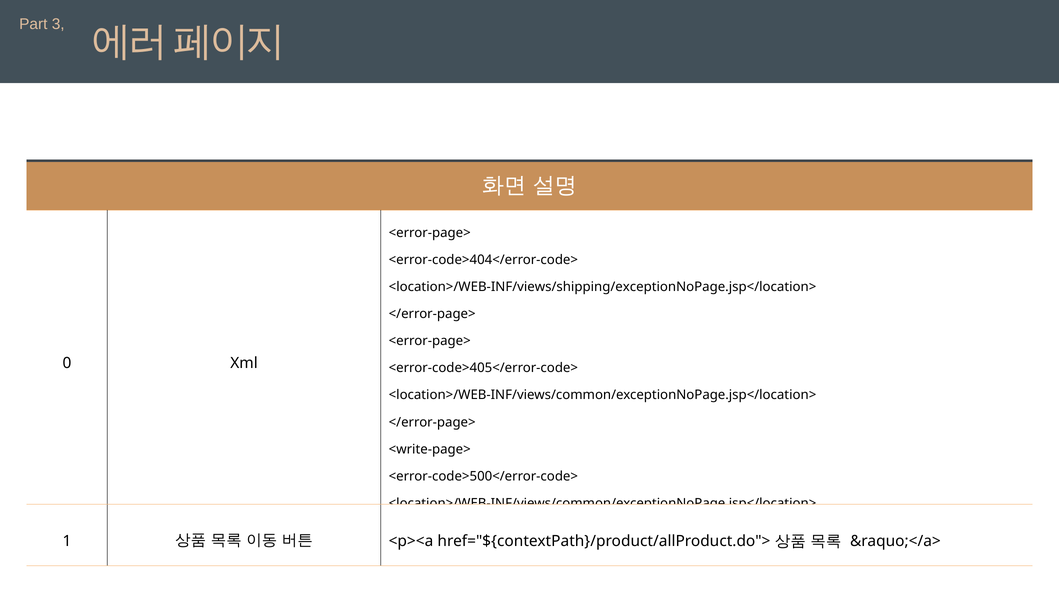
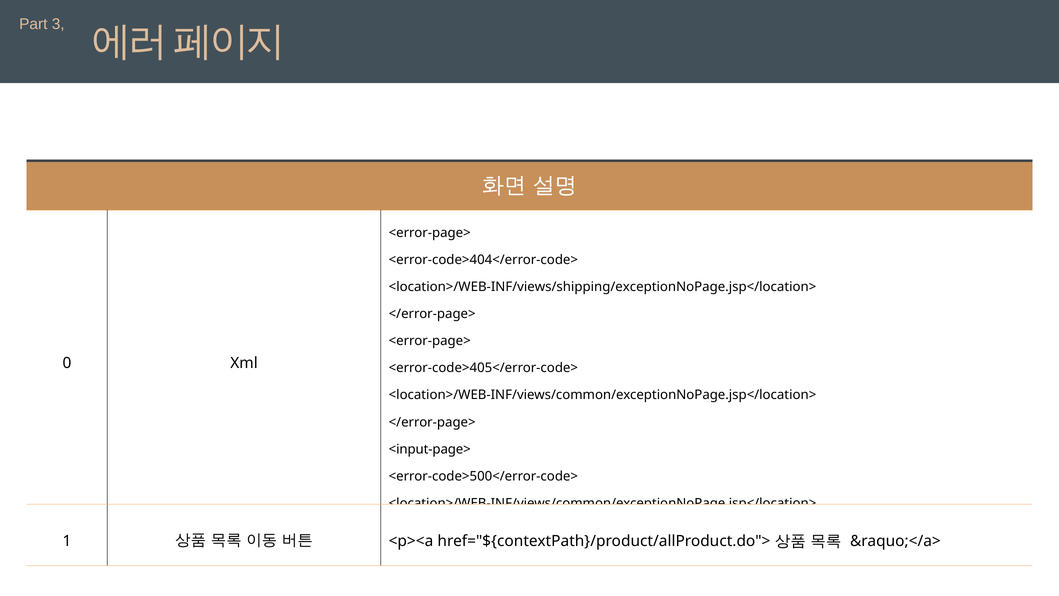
<write-page>: <write-page> -> <input-page>
